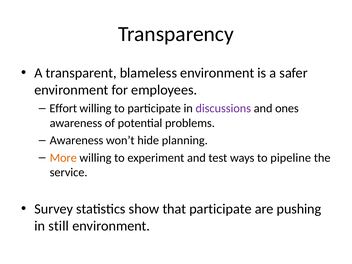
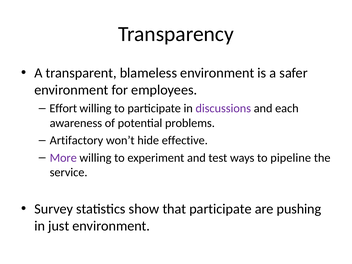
ones: ones -> each
Awareness at (77, 140): Awareness -> Artifactory
planning: planning -> effective
More colour: orange -> purple
still: still -> just
